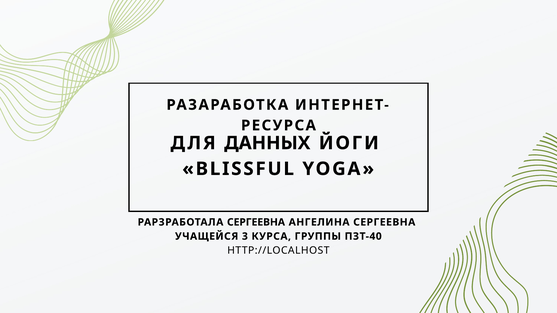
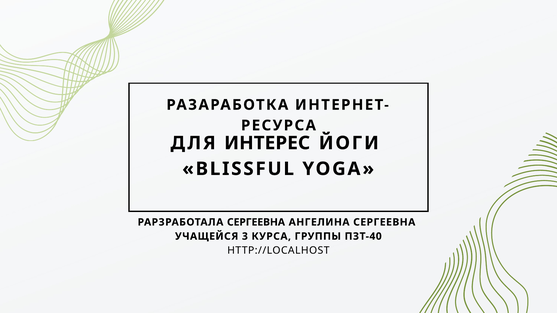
ДАННЫХ: ДАННЫХ -> ИНТЕРЕС
